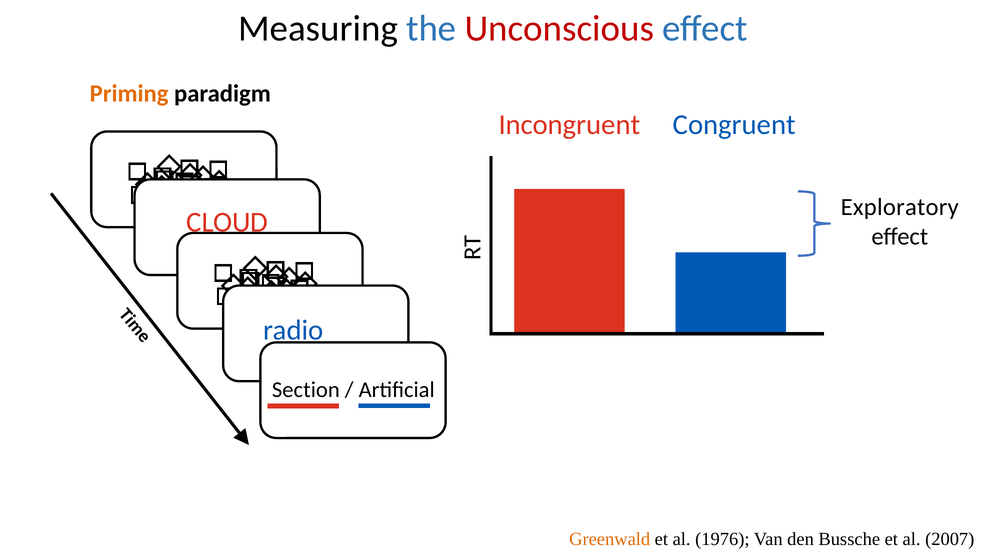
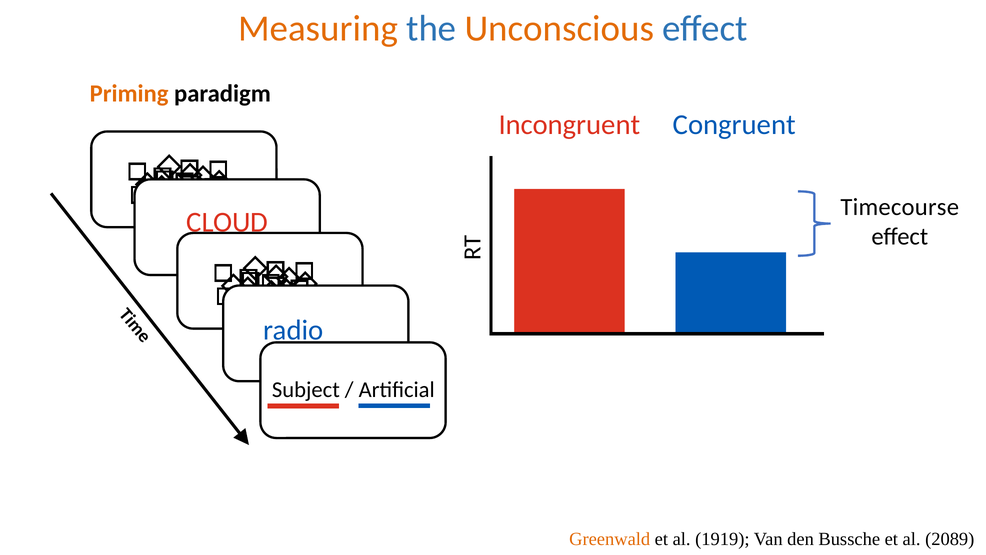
Measuring colour: black -> orange
Unconscious colour: red -> orange
Exploratory: Exploratory -> Timecourse
Section: Section -> Subject
1976: 1976 -> 1919
2007: 2007 -> 2089
